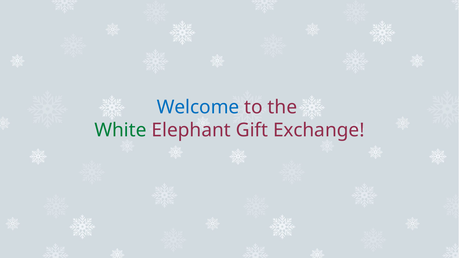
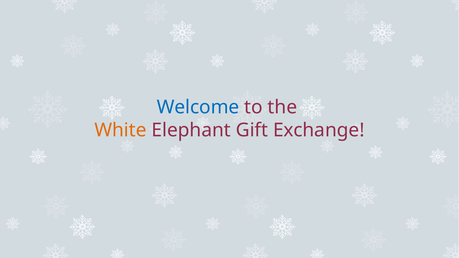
White colour: green -> orange
